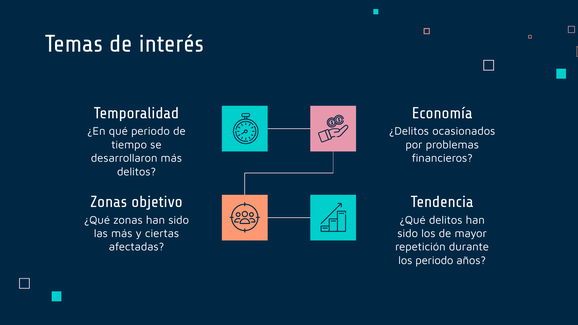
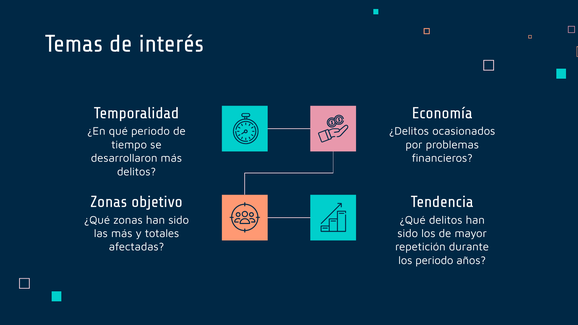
ciertas: ciertas -> totales
